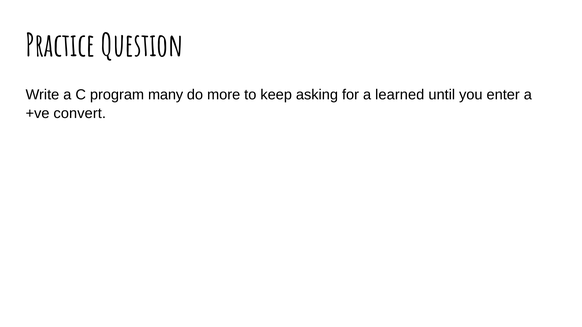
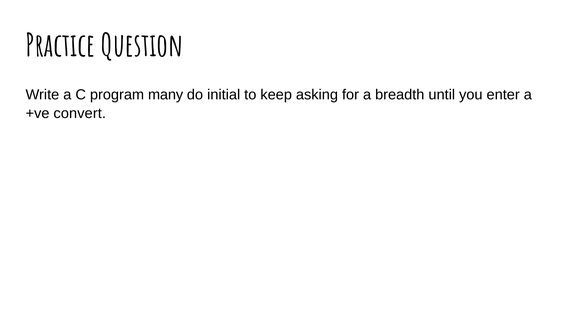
more: more -> initial
learned: learned -> breadth
